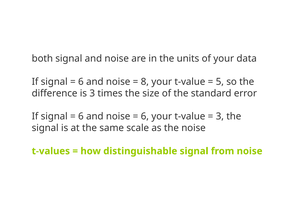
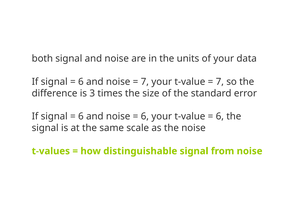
8 at (145, 82): 8 -> 7
5 at (220, 82): 5 -> 7
3 at (220, 116): 3 -> 6
